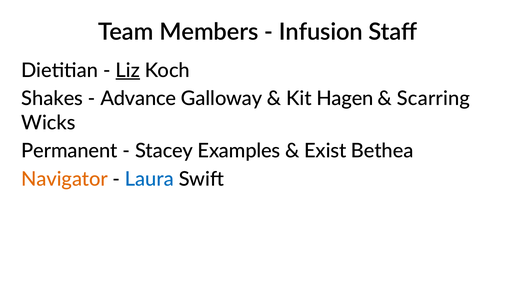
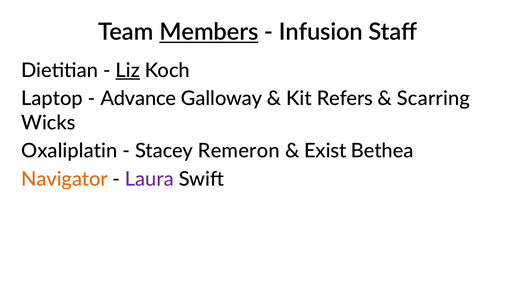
Members underline: none -> present
Shakes: Shakes -> Laptop
Hagen: Hagen -> Refers
Permanent: Permanent -> Oxaliplatin
Examples: Examples -> Remeron
Laura colour: blue -> purple
